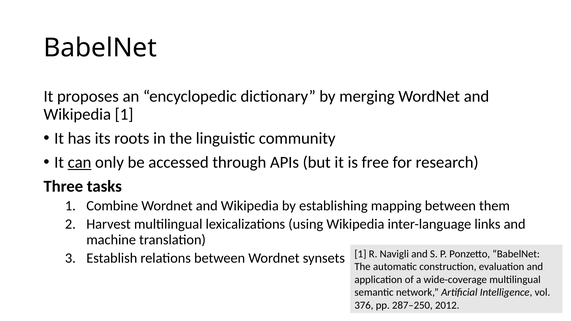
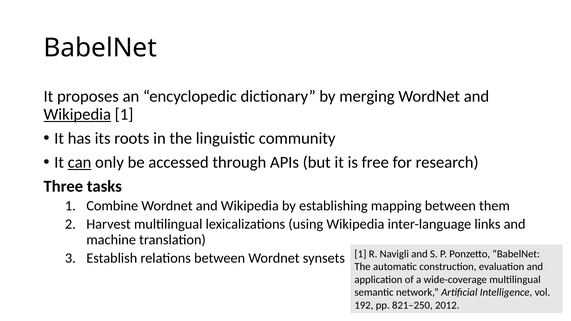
Wikipedia at (77, 115) underline: none -> present
376: 376 -> 192
287–250: 287–250 -> 821–250
